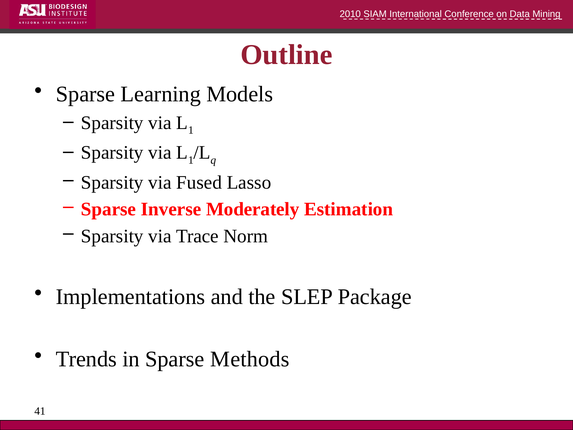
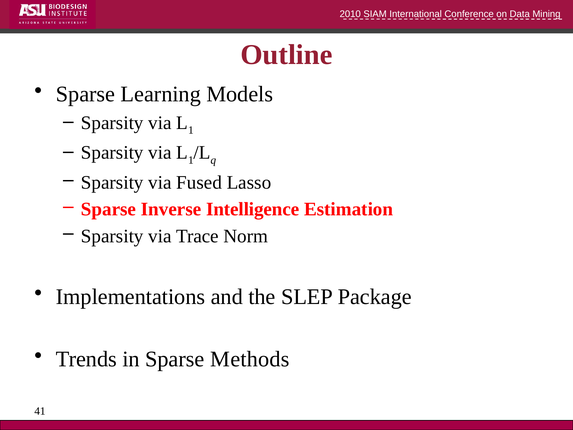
Moderately: Moderately -> Intelligence
